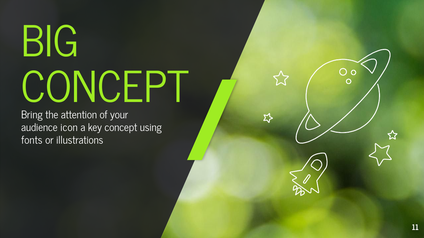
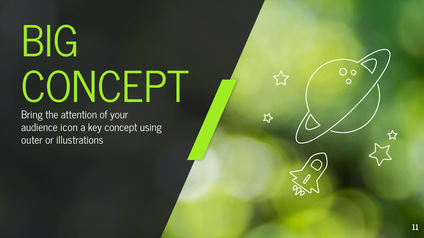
fonts: fonts -> outer
